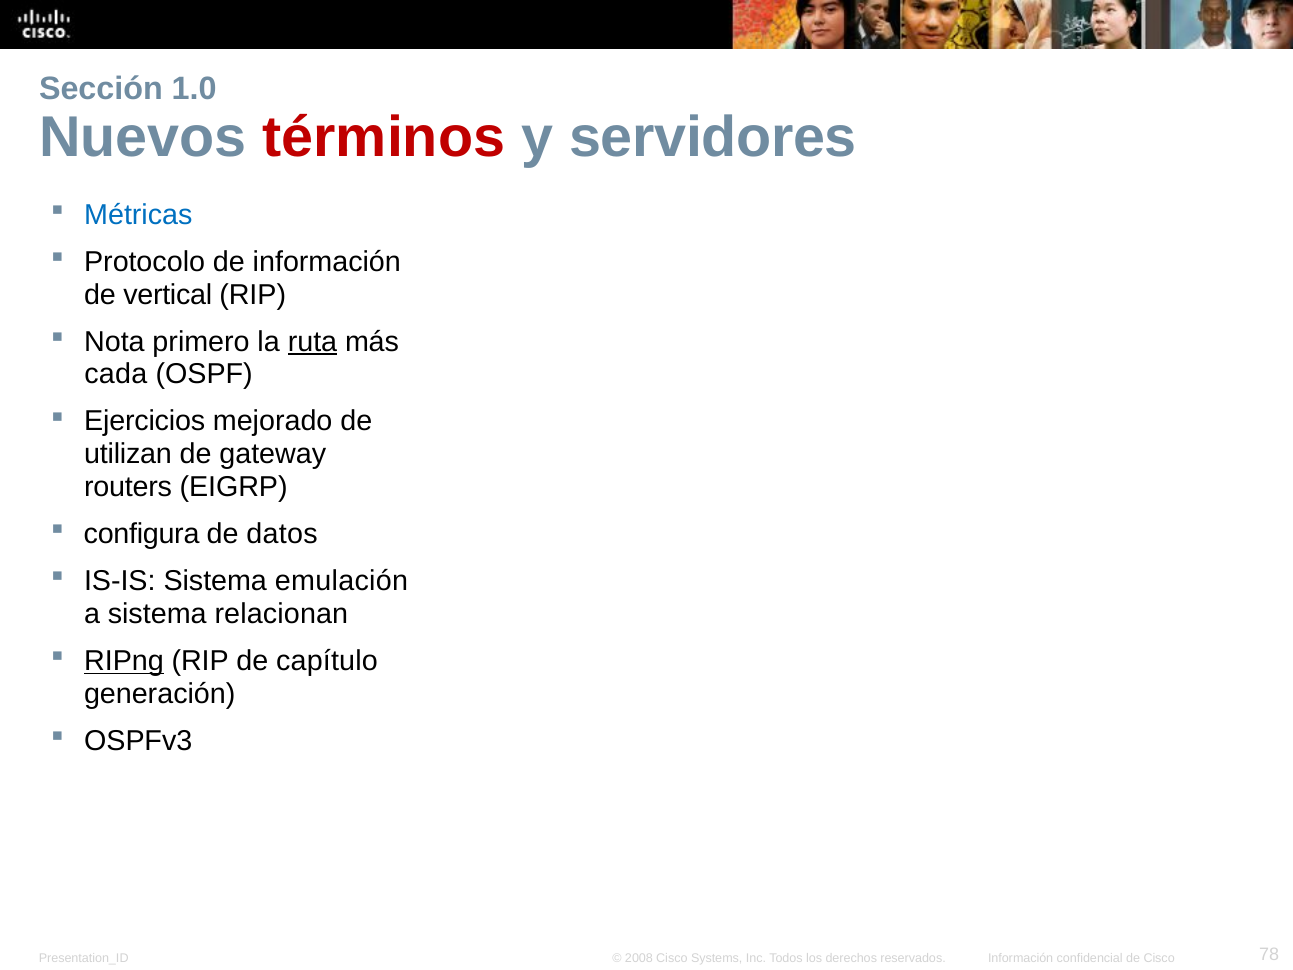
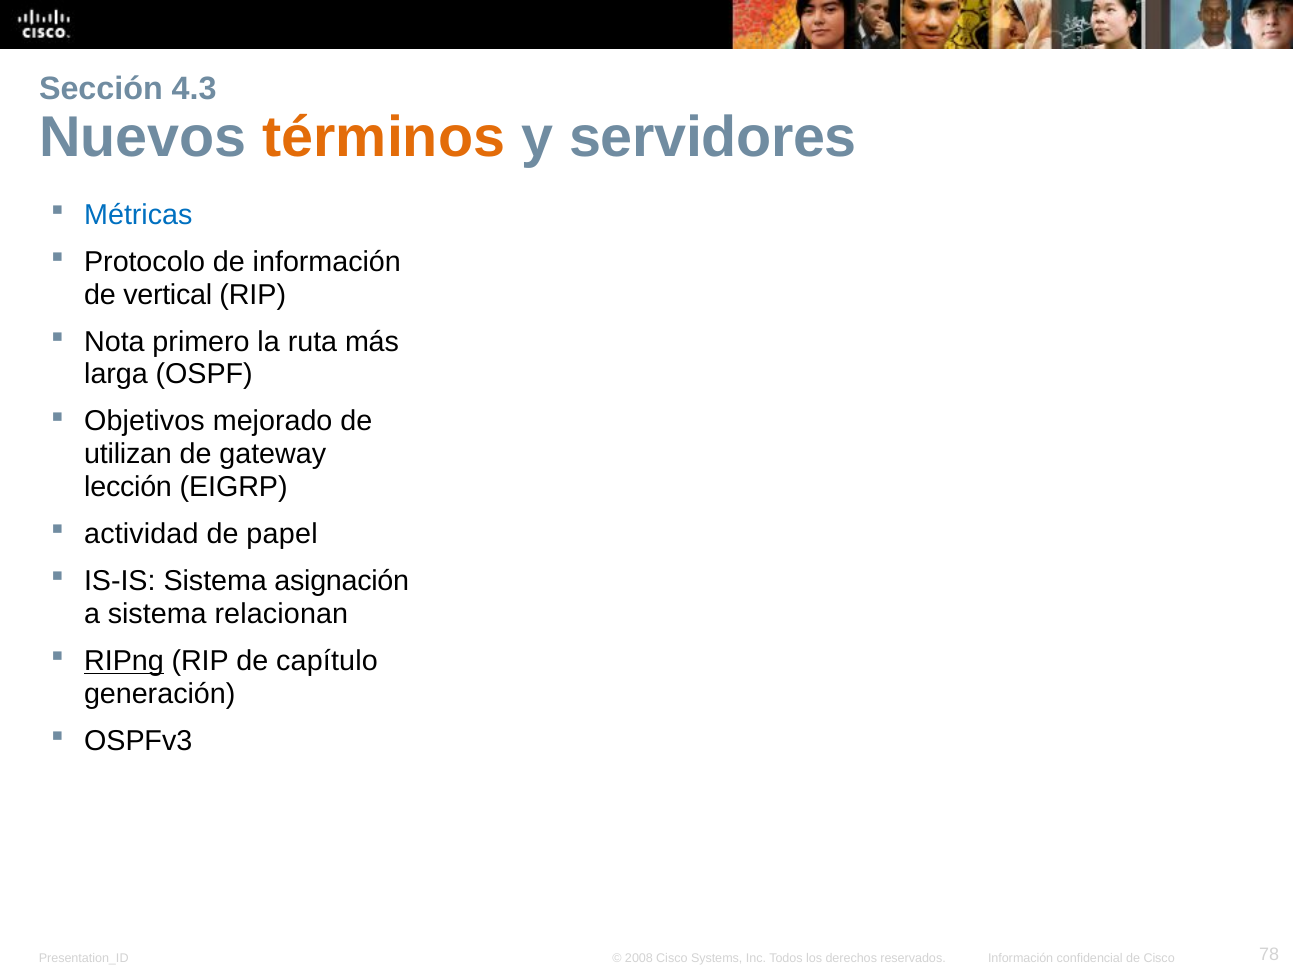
1.0: 1.0 -> 4.3
términos colour: red -> orange
ruta underline: present -> none
cada: cada -> larga
Ejercicios: Ejercicios -> Objetivos
routers: routers -> lección
configura: configura -> actividad
datos: datos -> papel
emulación: emulación -> asignación
